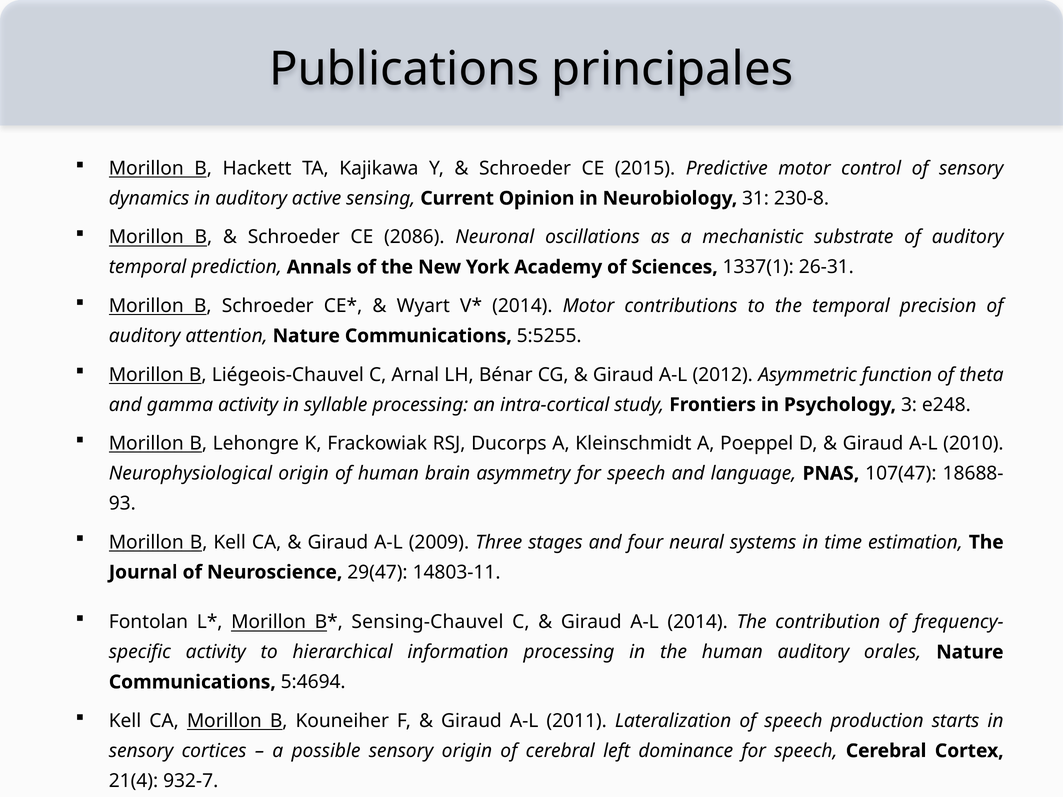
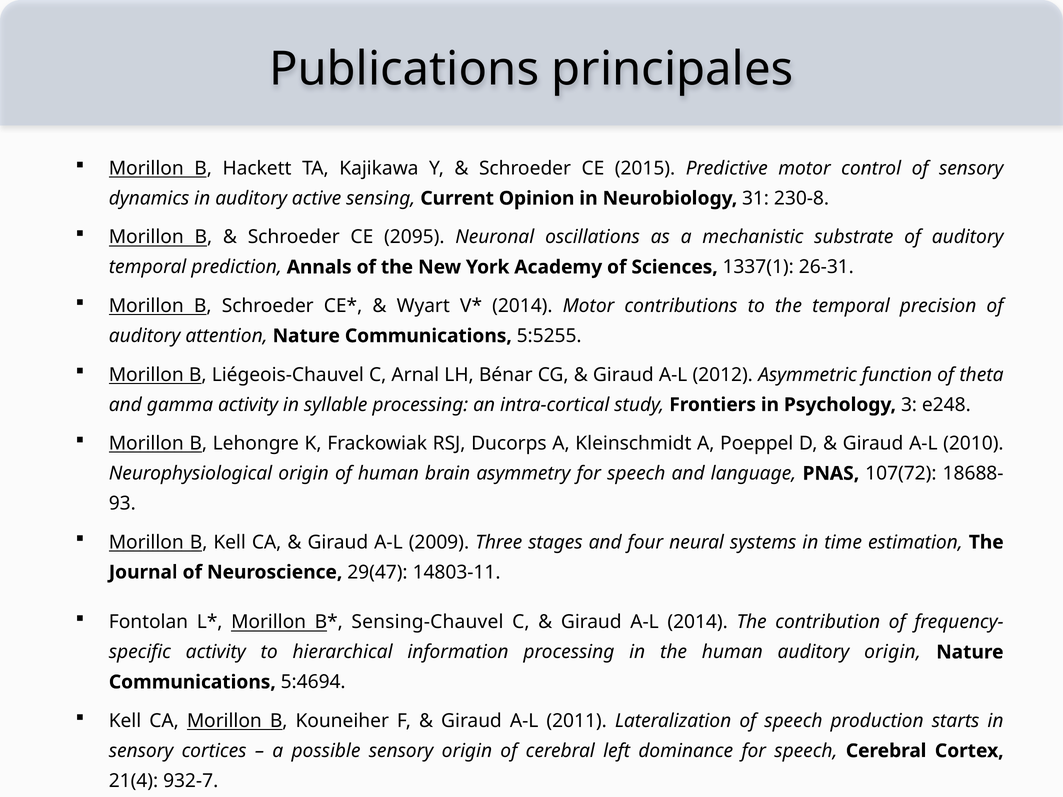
2086: 2086 -> 2095
107(47: 107(47 -> 107(72
auditory orales: orales -> origin
